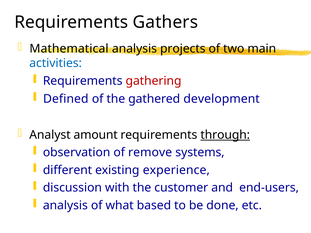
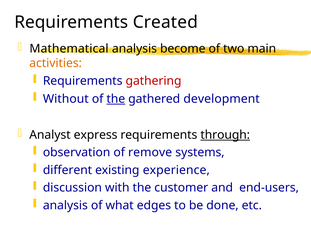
Gathers: Gathers -> Created
projects: projects -> become
activities colour: blue -> orange
Defined: Defined -> Without
the at (116, 99) underline: none -> present
amount: amount -> express
based: based -> edges
